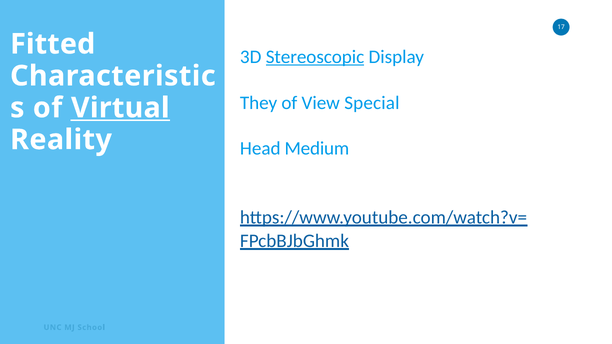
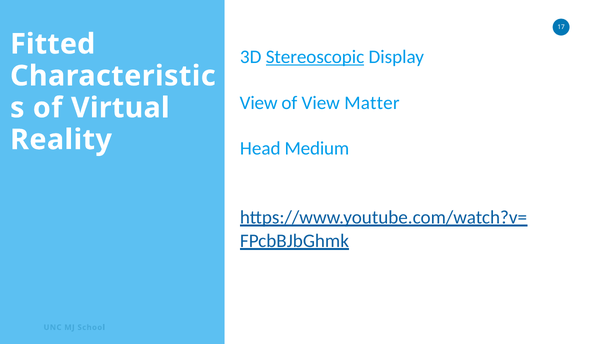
They at (259, 103): They -> View
Special: Special -> Matter
Virtual underline: present -> none
